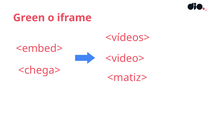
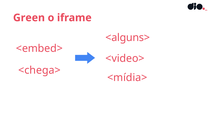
<vídeos>: <vídeos> -> <alguns>
<matiz>: <matiz> -> <mídia>
